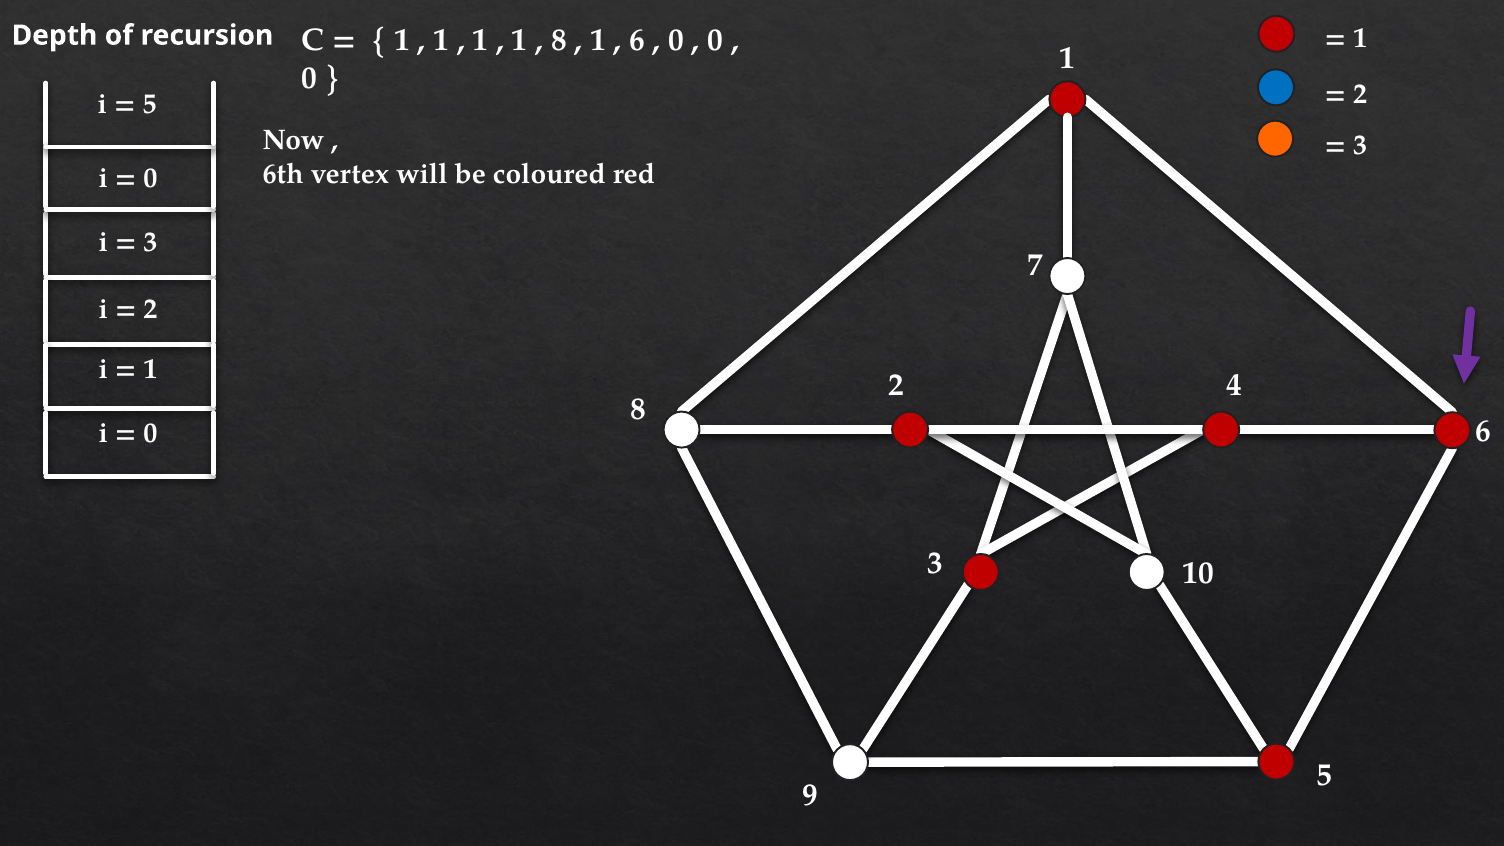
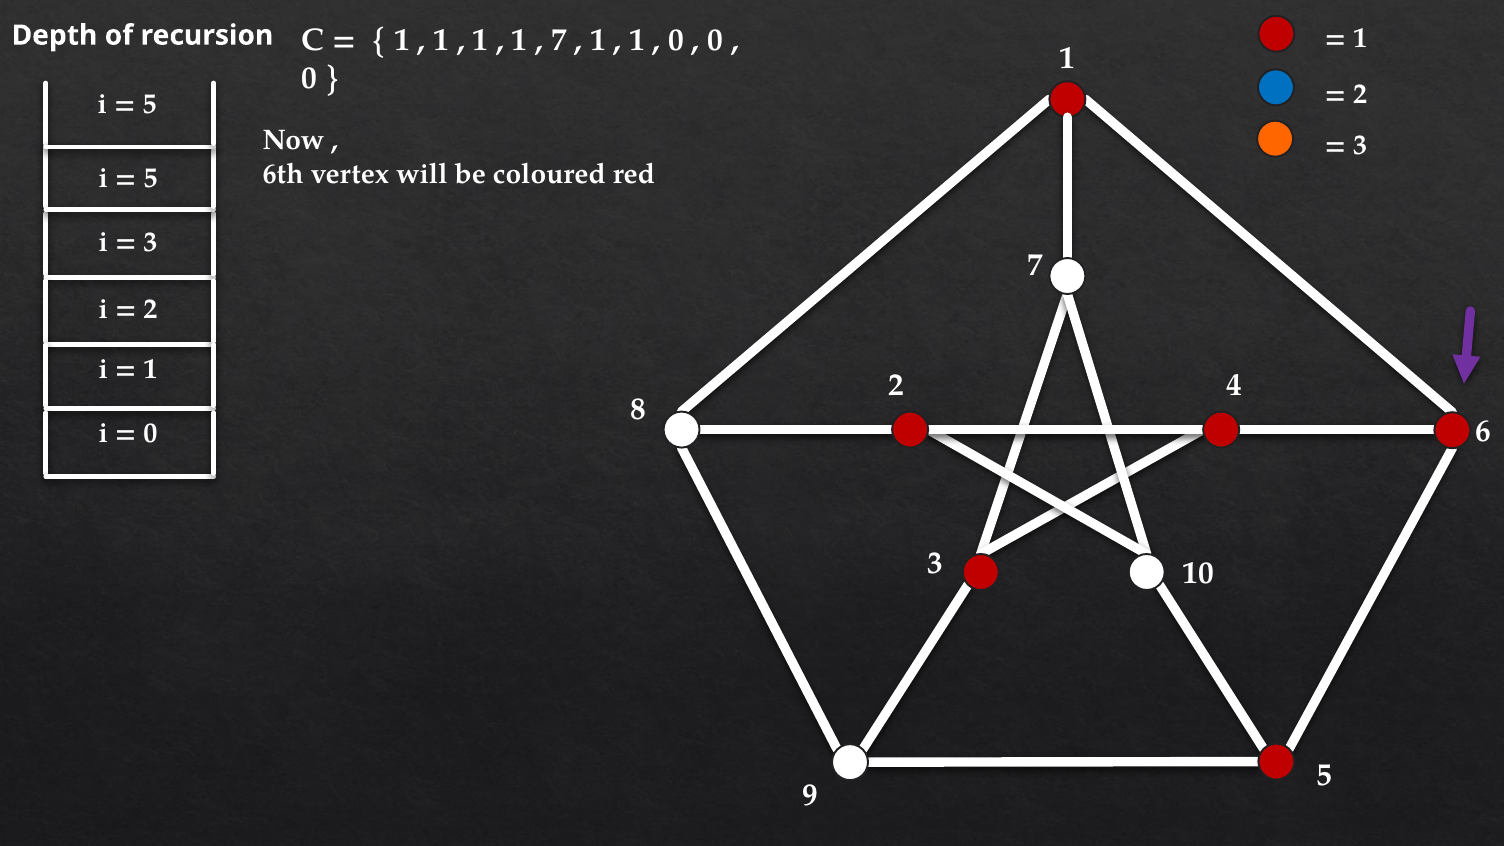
8 at (559, 40): 8 -> 7
6 at (637, 40): 6 -> 1
0 at (150, 179): 0 -> 5
